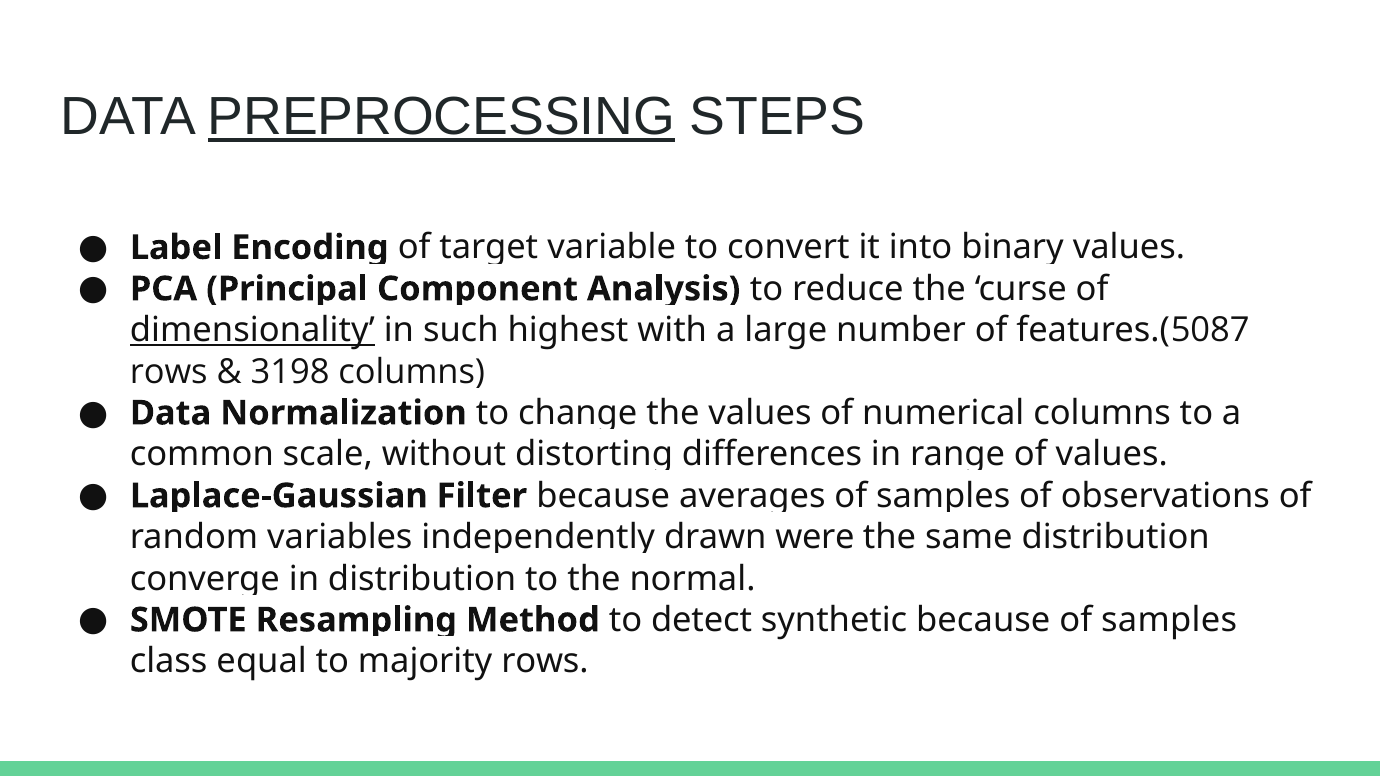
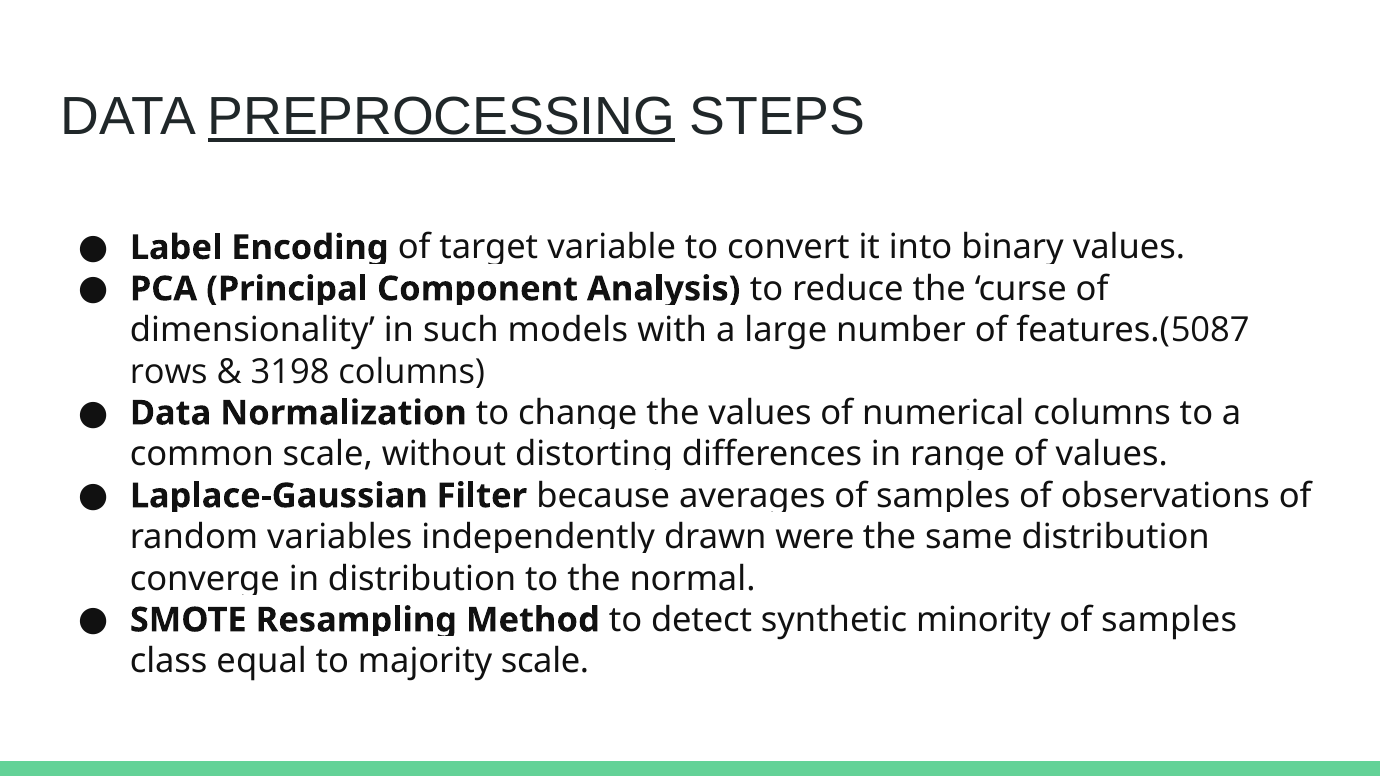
dimensionality underline: present -> none
highest: highest -> models
synthetic because: because -> minority
majority rows: rows -> scale
